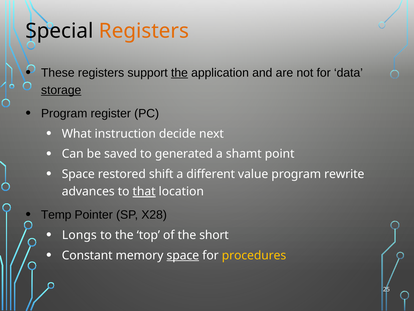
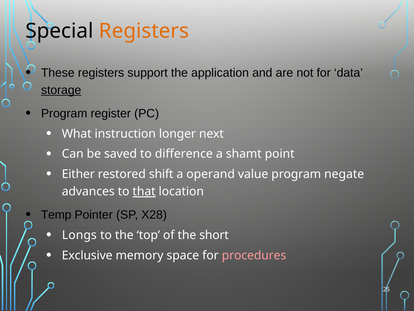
the at (179, 73) underline: present -> none
decide: decide -> longer
generated: generated -> difference
Space at (78, 174): Space -> Either
different: different -> operand
rewrite: rewrite -> negate
Constant: Constant -> Exclusive
space at (183, 255) underline: present -> none
procedures colour: yellow -> pink
